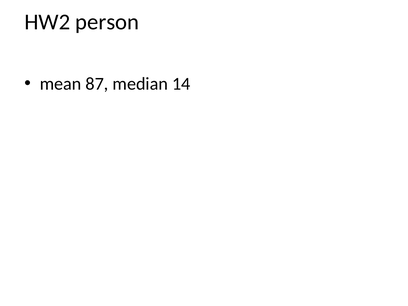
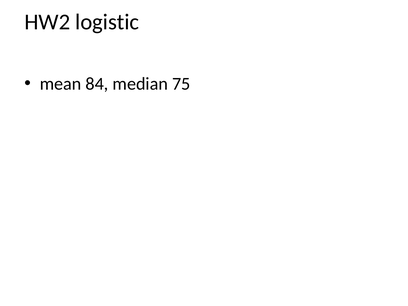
person: person -> logistic
87: 87 -> 84
14: 14 -> 75
